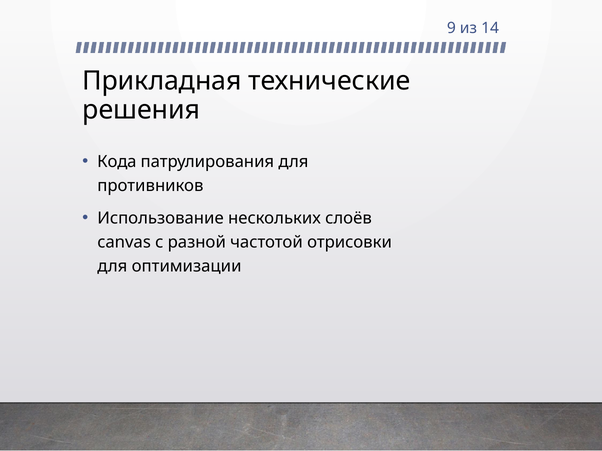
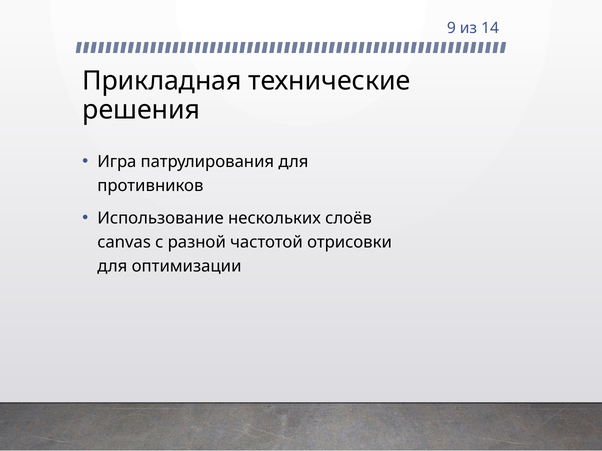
Кода: Кода -> Игра
